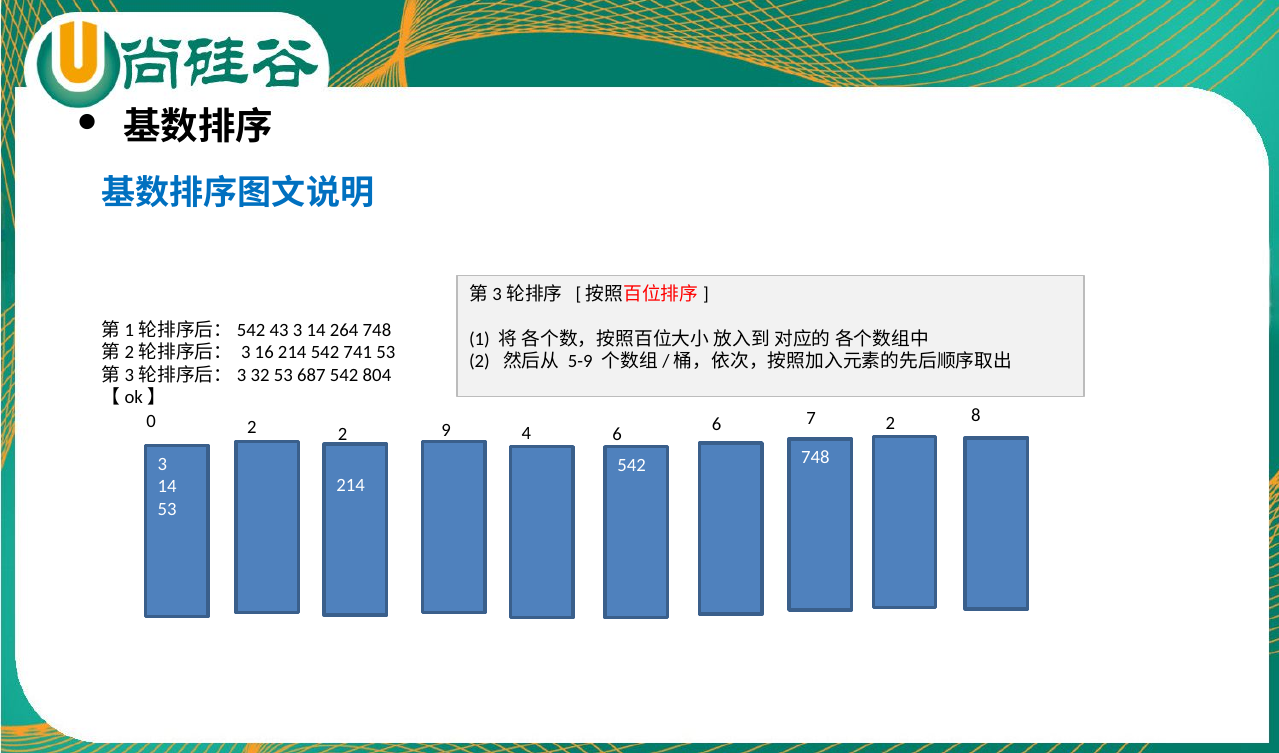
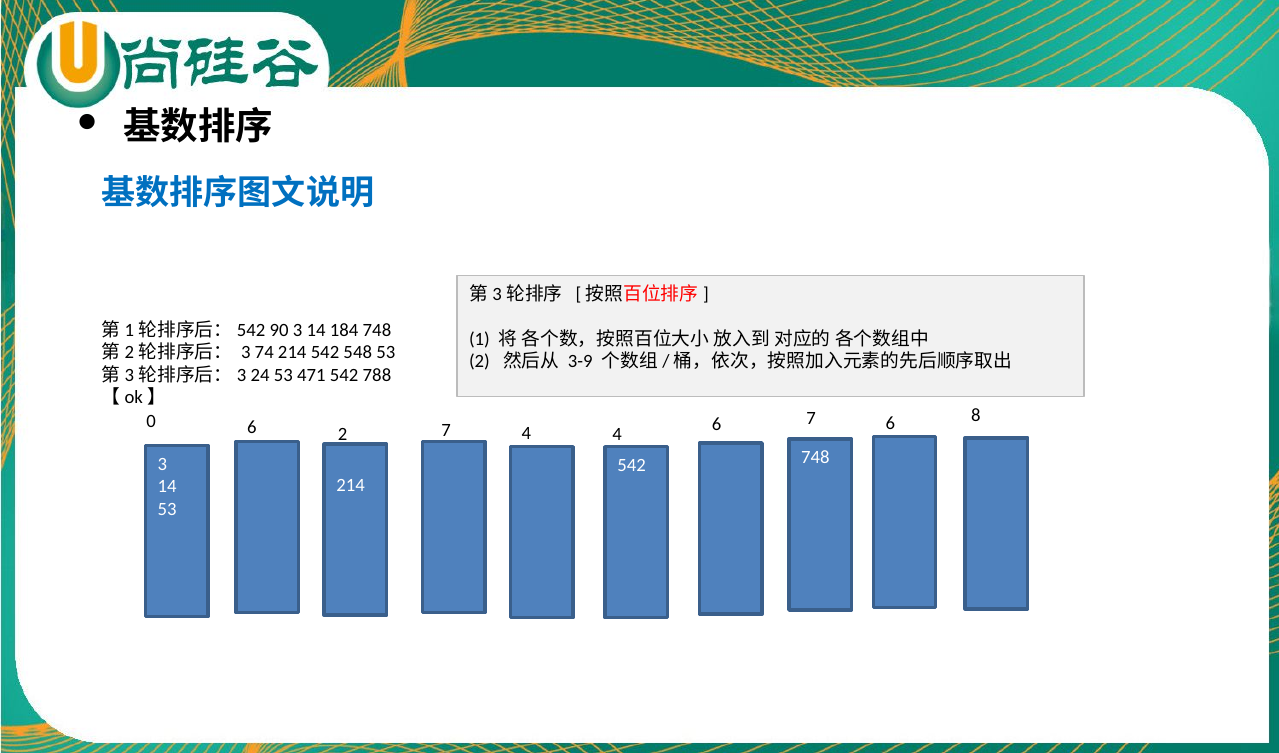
43: 43 -> 90
264: 264 -> 184
16: 16 -> 74
741: 741 -> 548
5-9: 5-9 -> 3-9
32: 32 -> 24
687: 687 -> 471
804: 804 -> 788
0 2: 2 -> 6
2 9: 9 -> 7
4 6: 6 -> 4
7 2: 2 -> 6
